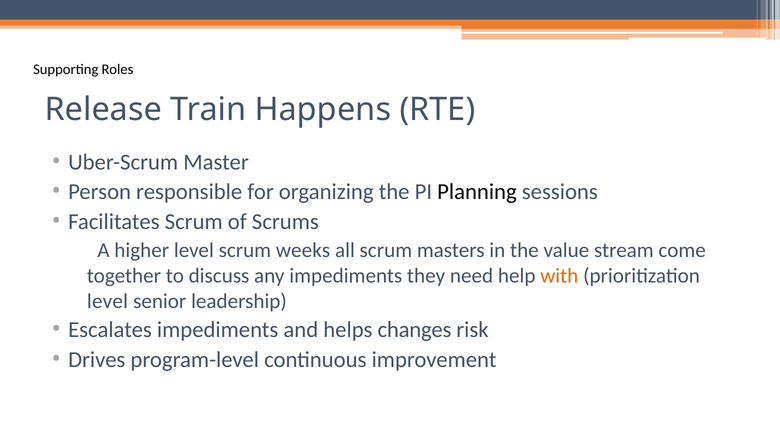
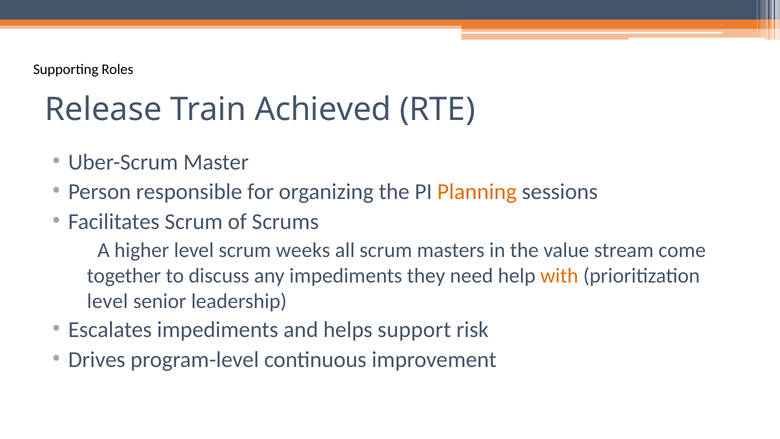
Happens: Happens -> Achieved
Planning colour: black -> orange
changes: changes -> support
